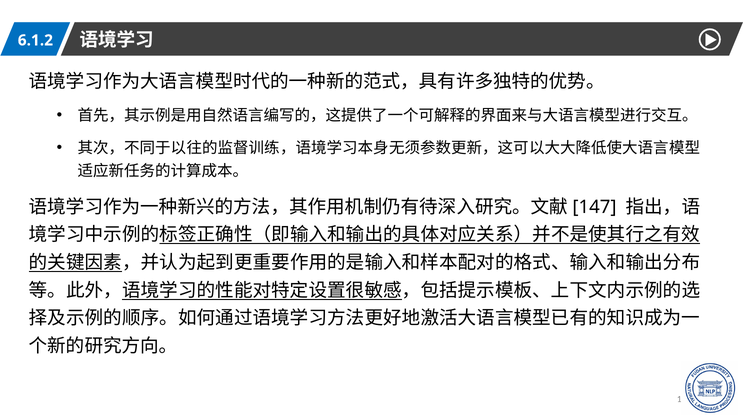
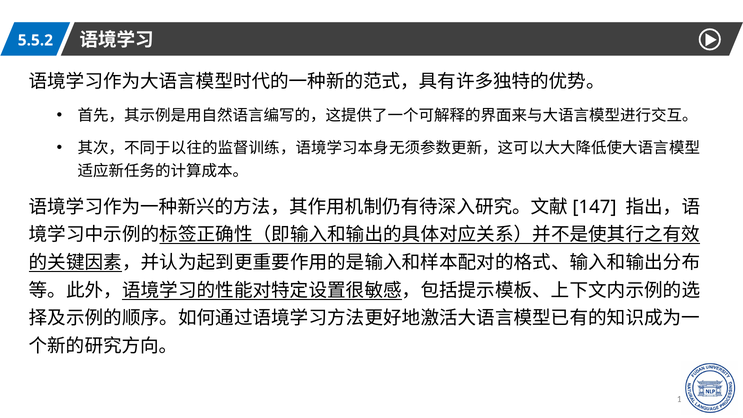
6.1.2: 6.1.2 -> 5.5.2
